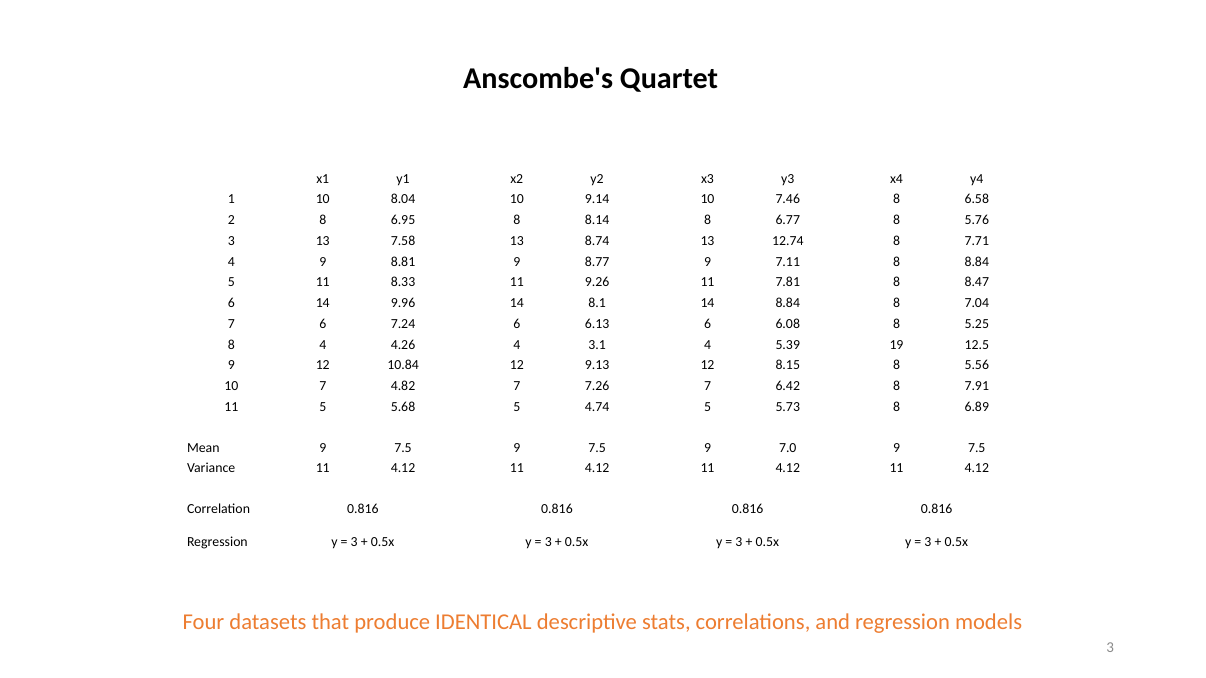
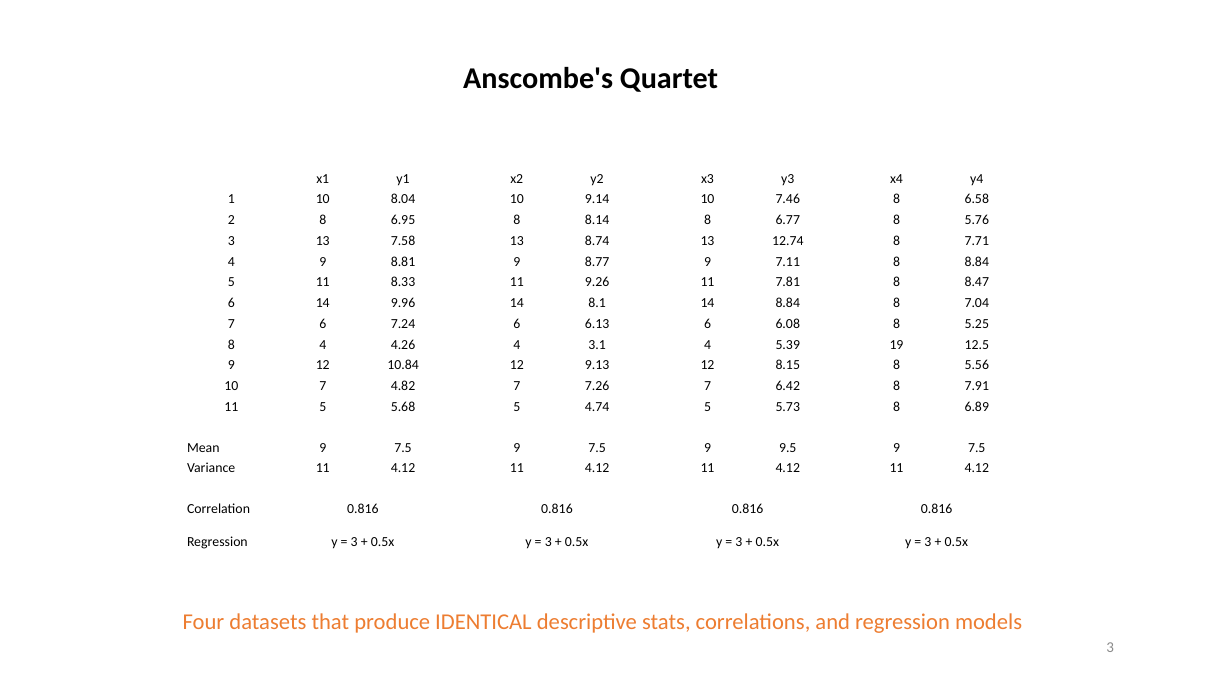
7.0: 7.0 -> 9.5
